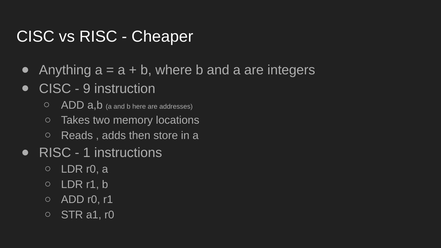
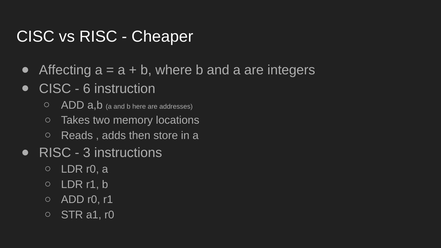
Anything: Anything -> Affecting
9: 9 -> 6
1: 1 -> 3
